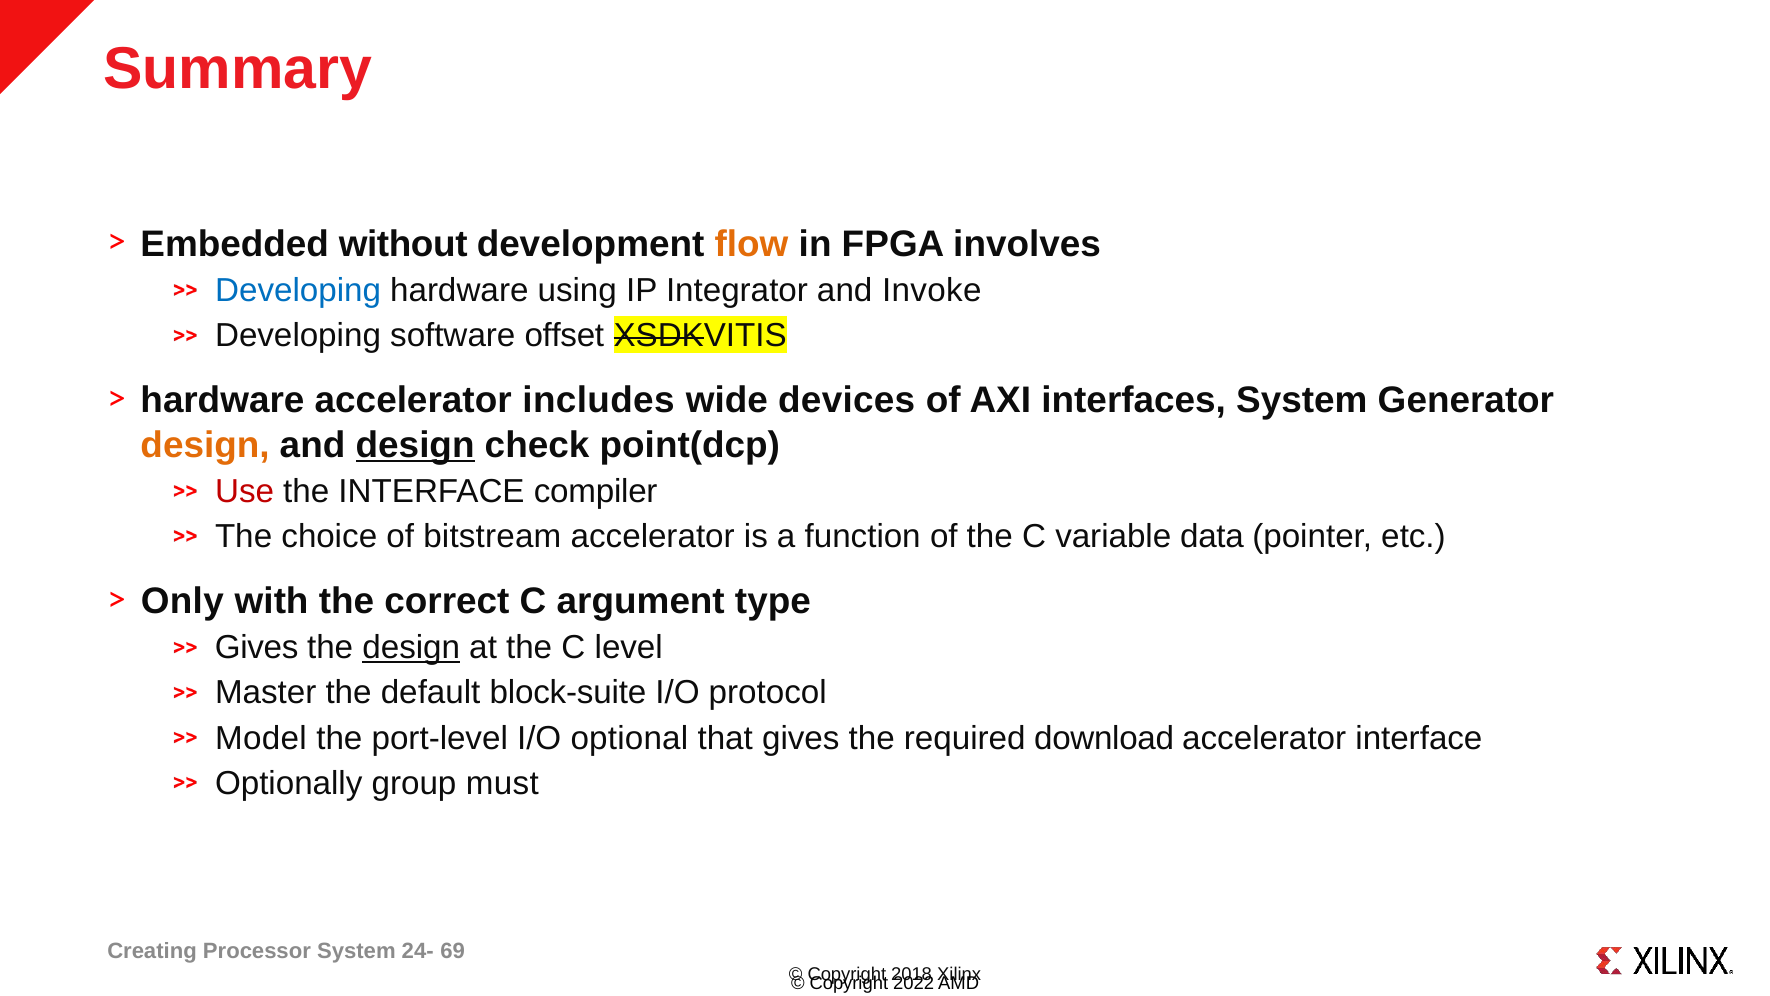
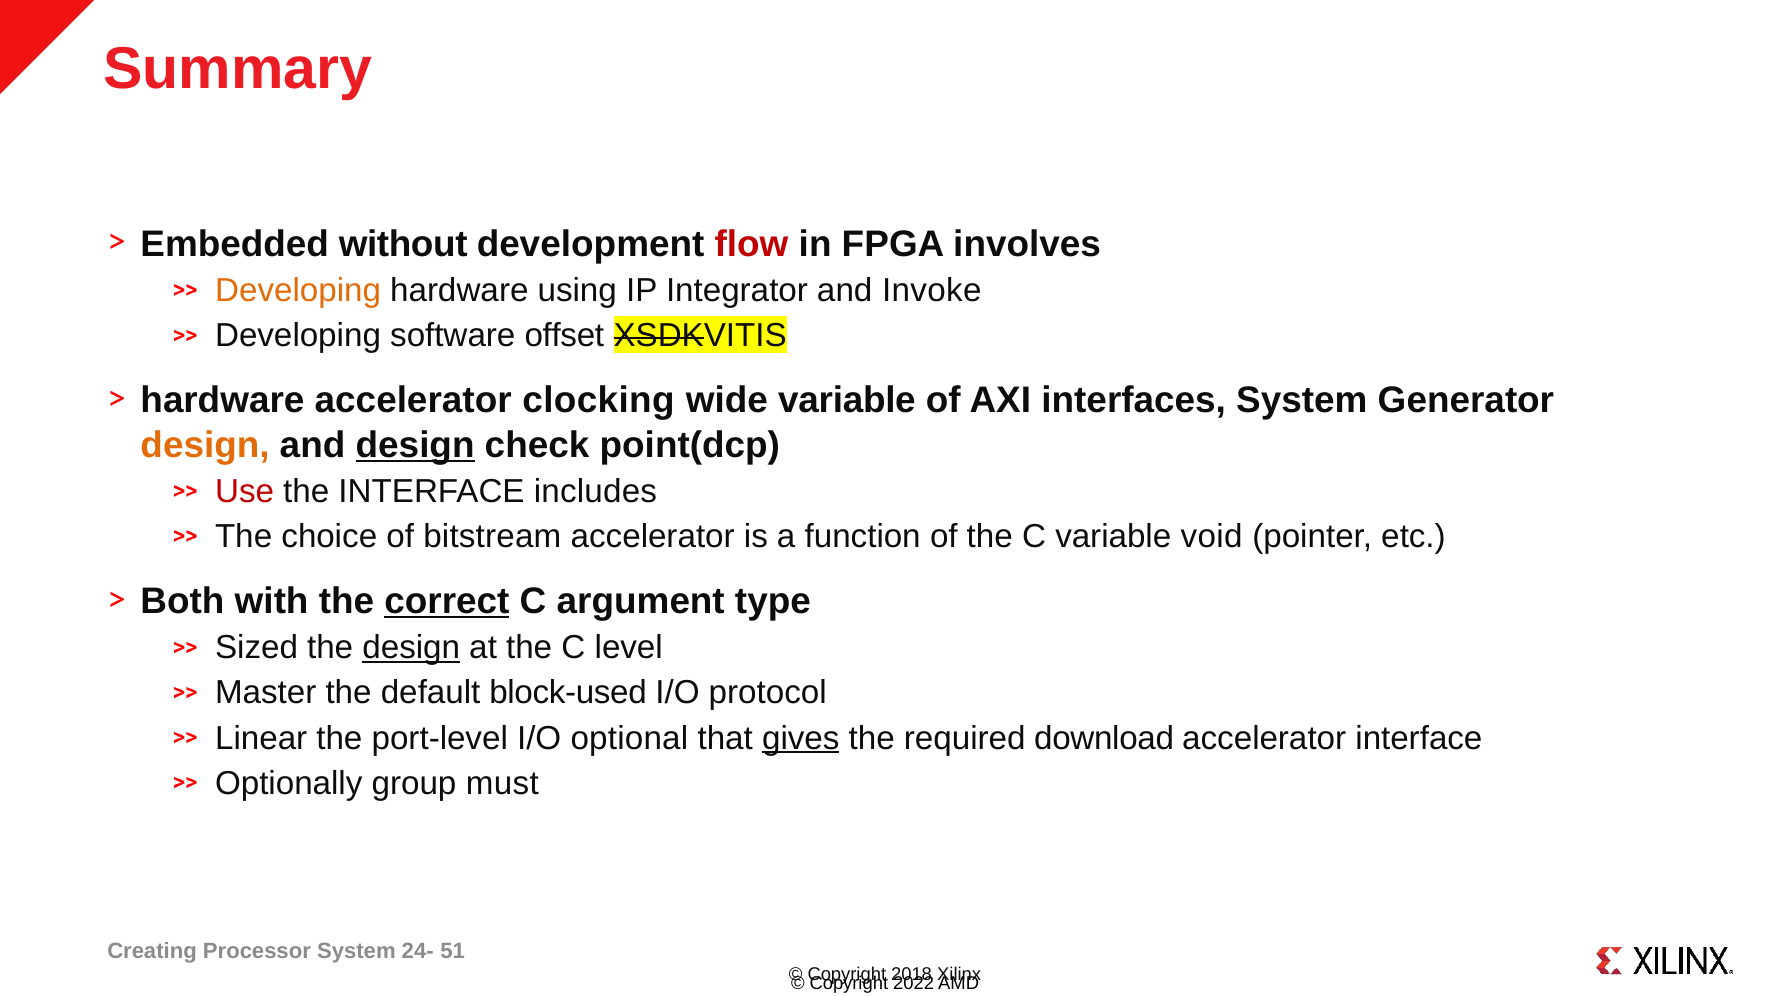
flow colour: orange -> red
Developing at (298, 290) colour: blue -> orange
includes: includes -> clocking
wide devices: devices -> variable
compiler: compiler -> includes
data: data -> void
Only: Only -> Both
correct underline: none -> present
Gives at (257, 648): Gives -> Sized
block-suite: block-suite -> block-used
Model: Model -> Linear
gives at (801, 738) underline: none -> present
69: 69 -> 51
